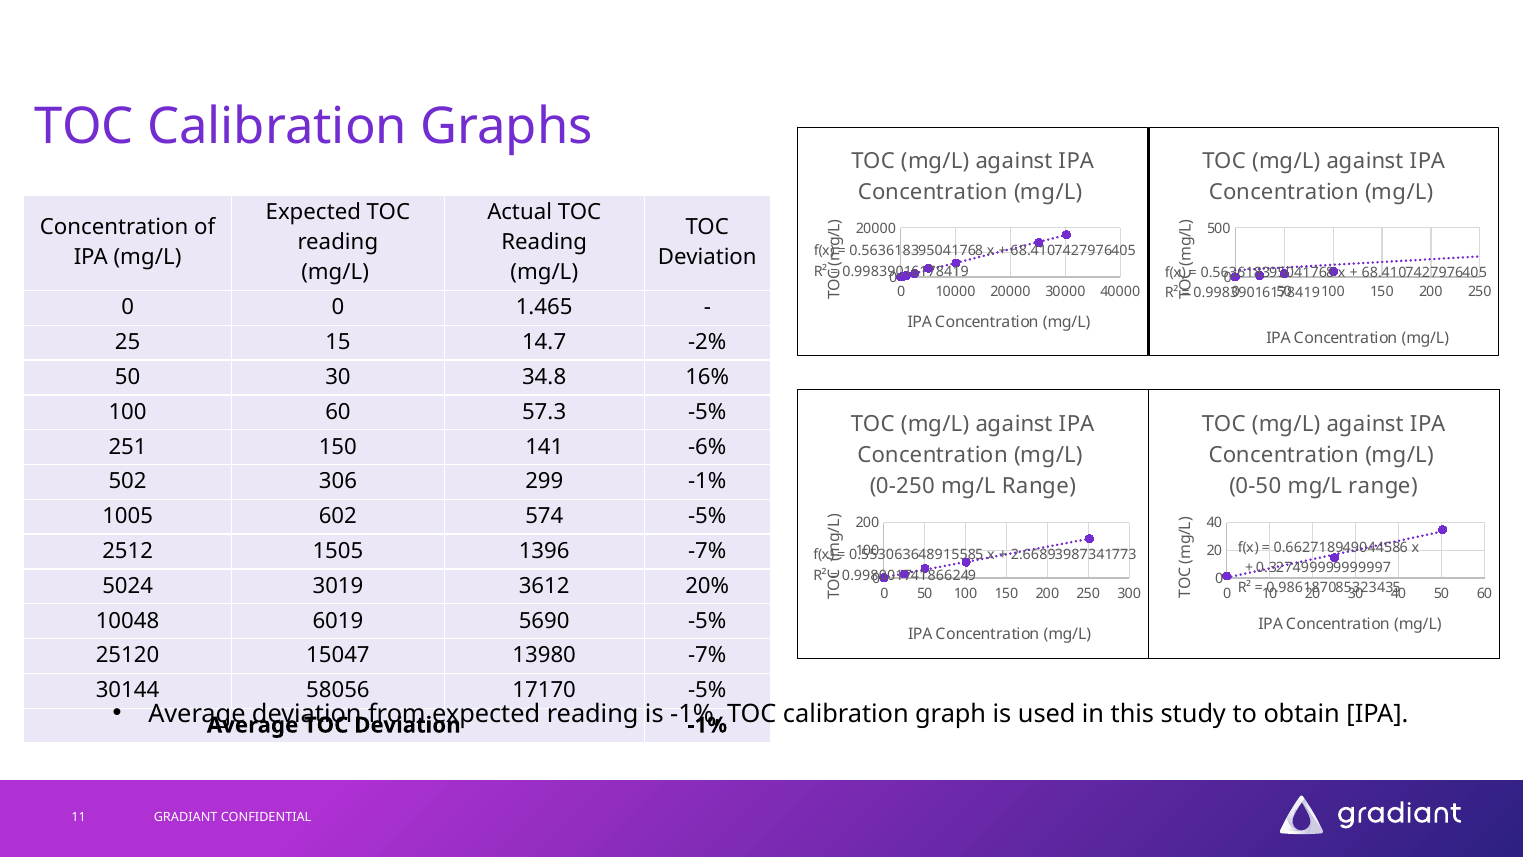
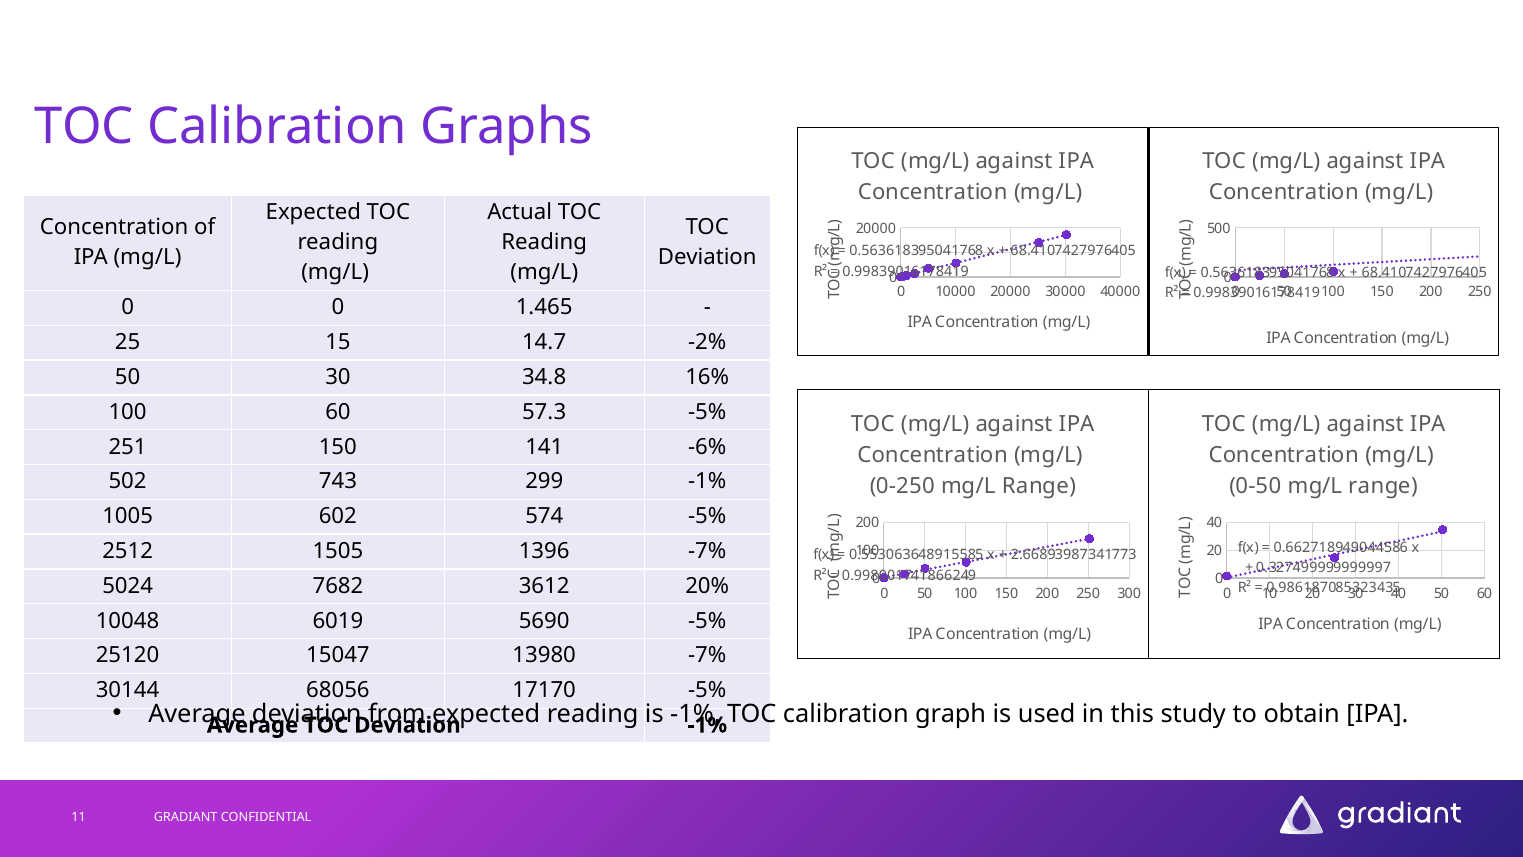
306: 306 -> 743
3019: 3019 -> 7682
58056: 58056 -> 68056
